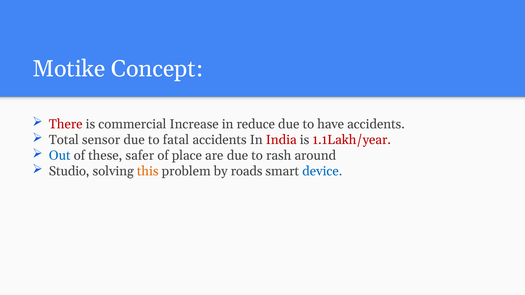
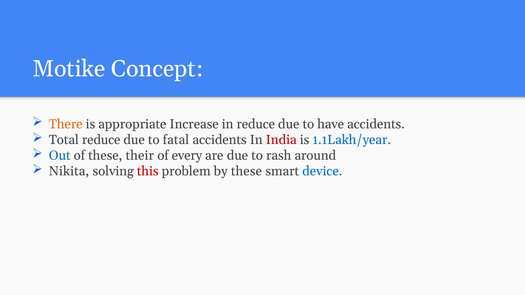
There colour: red -> orange
commercial: commercial -> appropriate
Total sensor: sensor -> reduce
1.1Lakh/year colour: red -> blue
safer: safer -> their
place: place -> every
Studio: Studio -> Nikita
this colour: orange -> red
by roads: roads -> these
